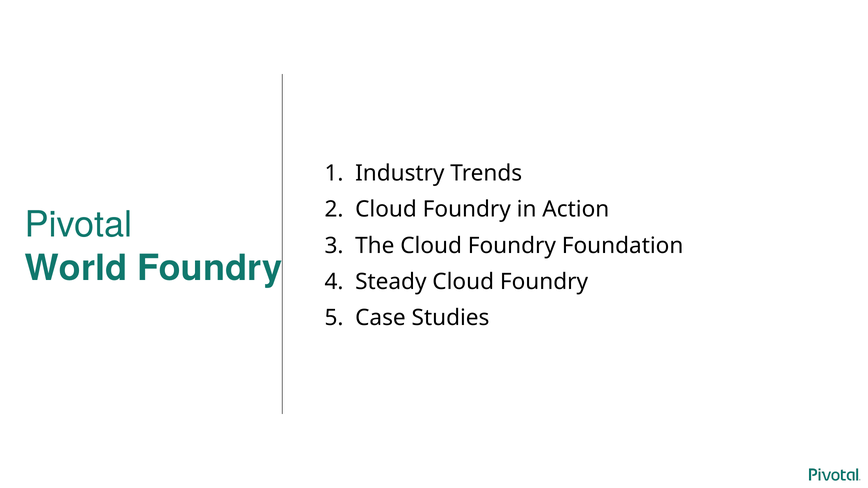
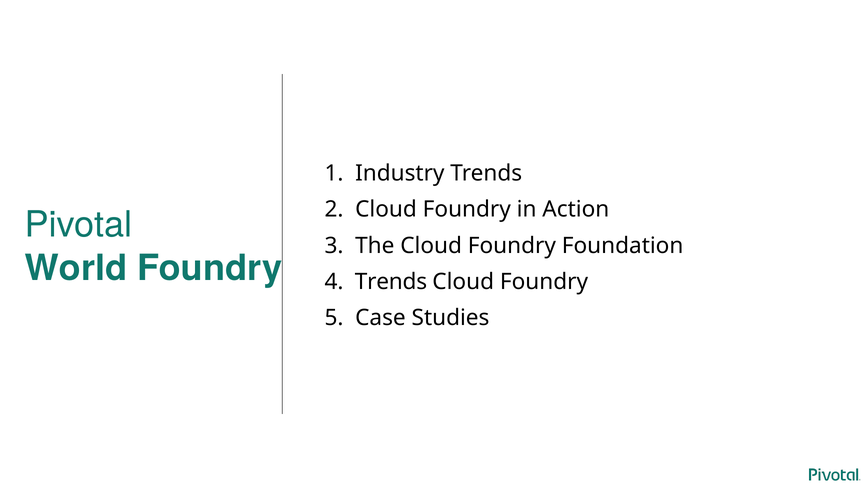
Steady at (391, 282): Steady -> Trends
